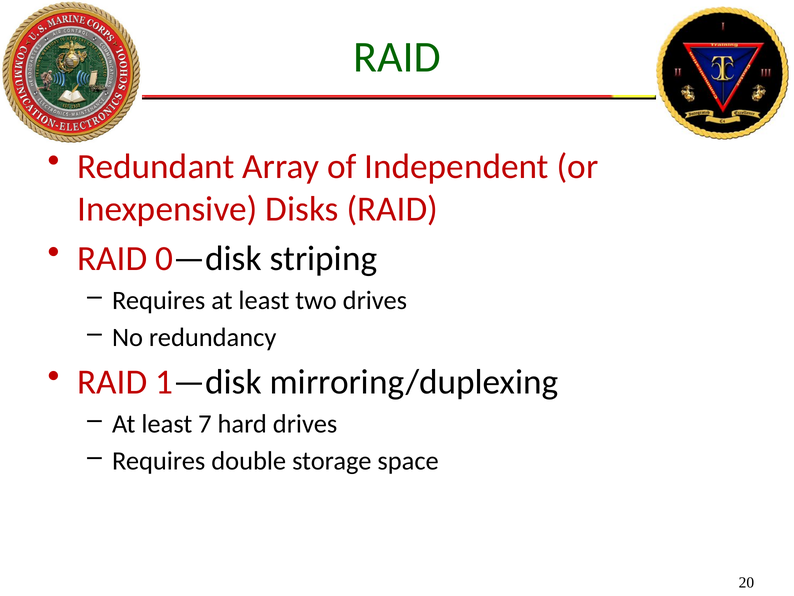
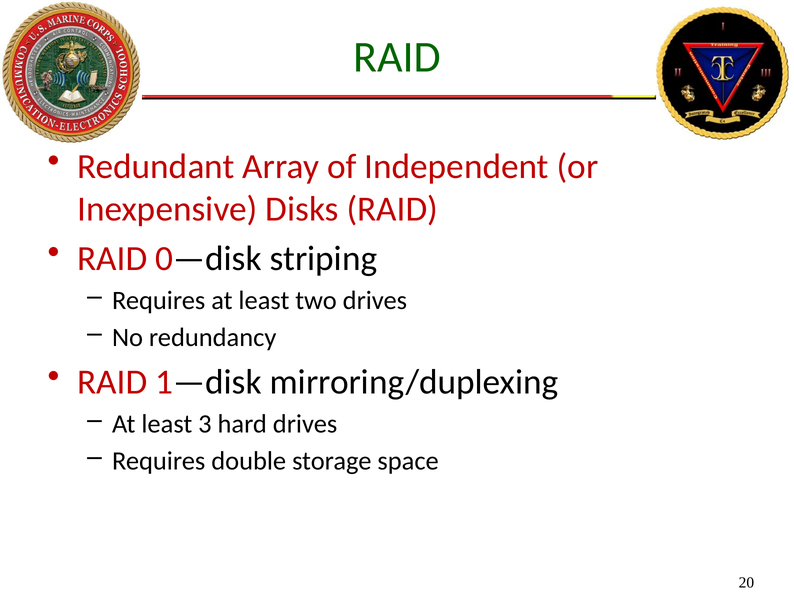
7: 7 -> 3
